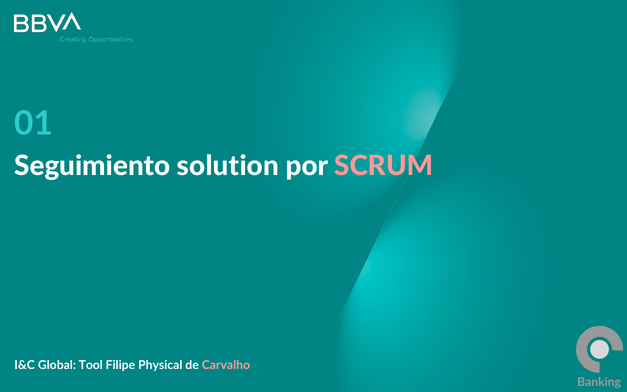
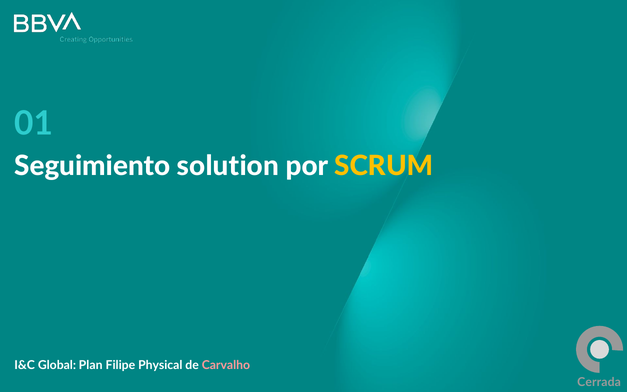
SCRUM colour: pink -> yellow
Tool: Tool -> Plan
Banking: Banking -> Cerrada
